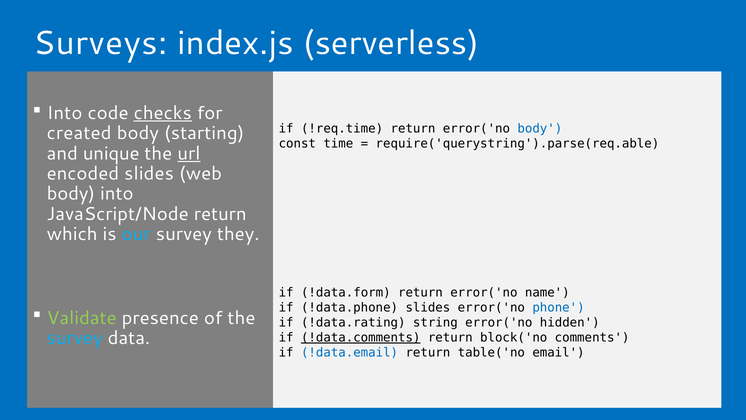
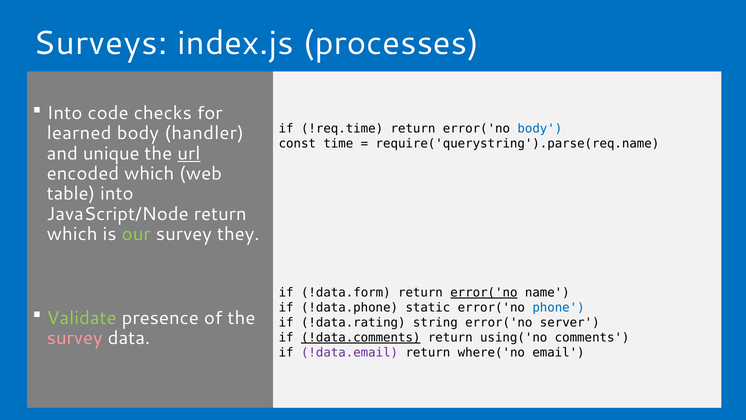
serverless: serverless -> processes
checks underline: present -> none
created: created -> learned
starting: starting -> handler
require('querystring').parse(req.able: require('querystring').parse(req.able -> require('querystring').parse(req.name
encoded slides: slides -> which
body at (71, 194): body -> table
our colour: light blue -> light green
error('no at (484, 292) underline: none -> present
!data.phone slides: slides -> static
hidden: hidden -> server
survey at (75, 338) colour: light blue -> pink
block('no: block('no -> using('no
!data.email colour: blue -> purple
table('no: table('no -> where('no
